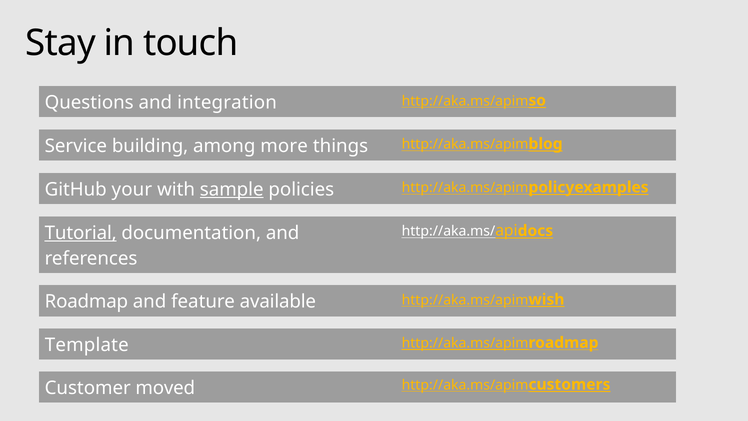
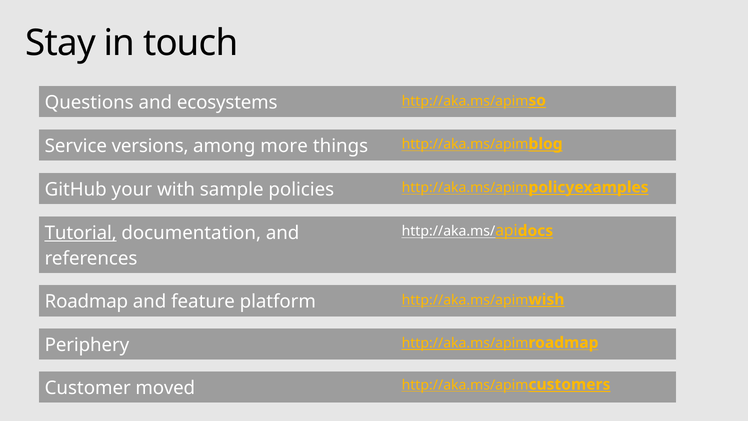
integration: integration -> ecosystems
building: building -> versions
sample underline: present -> none
available: available -> platform
Template: Template -> Periphery
